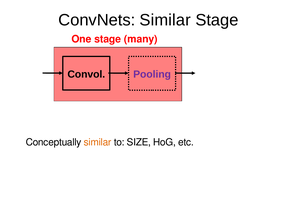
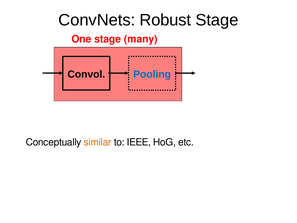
ConvNets Similar: Similar -> Robust
Pooling colour: purple -> blue
SIZE: SIZE -> IEEE
